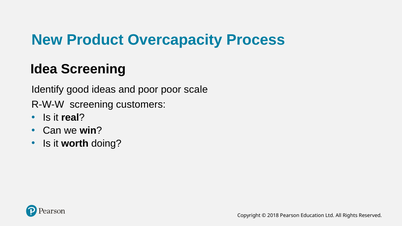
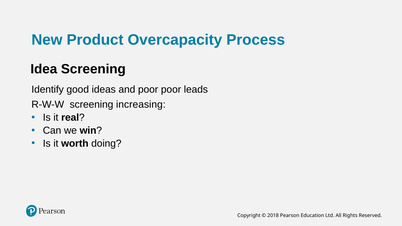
scale: scale -> leads
customers: customers -> increasing
